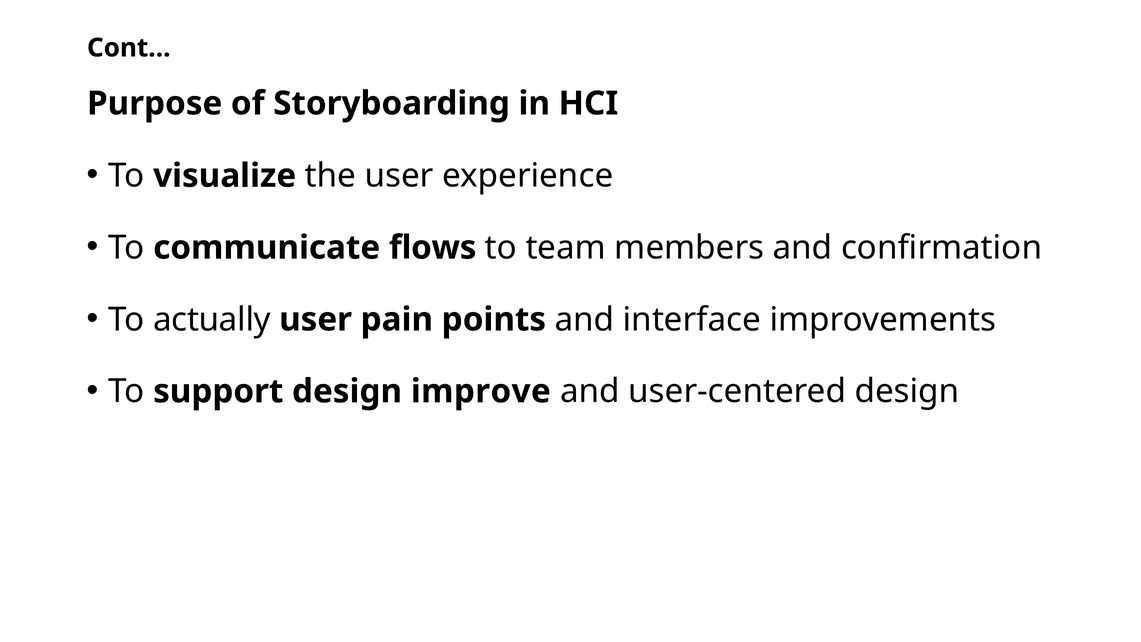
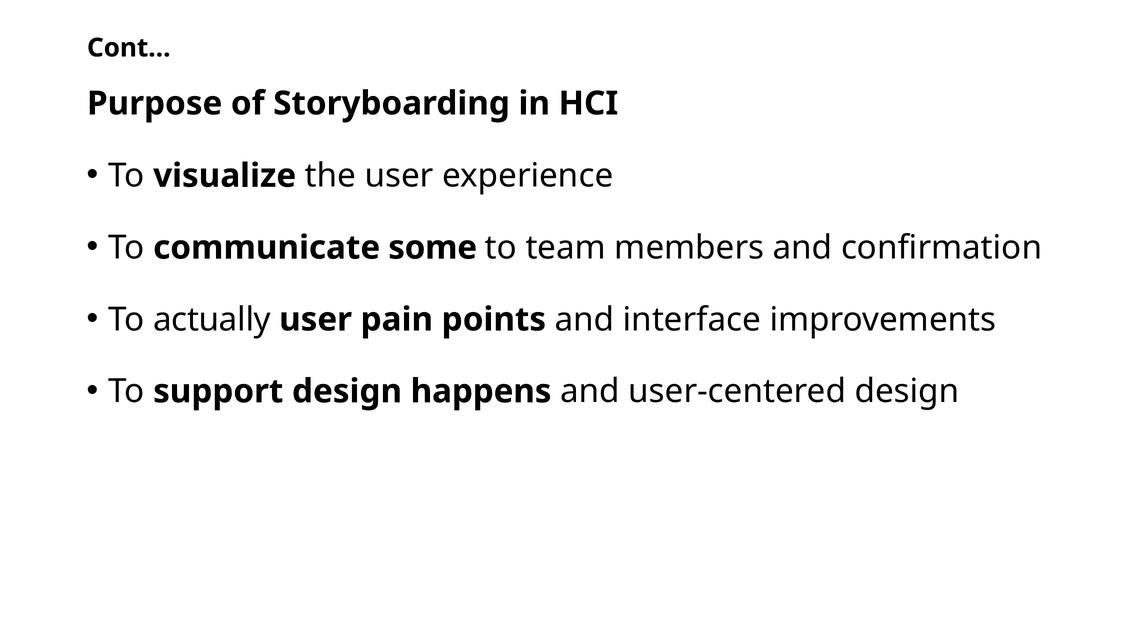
flows: flows -> some
improve: improve -> happens
